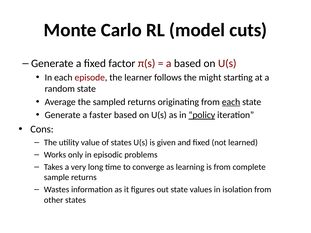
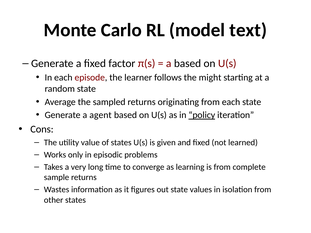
cuts: cuts -> text
each at (231, 102) underline: present -> none
faster: faster -> agent
